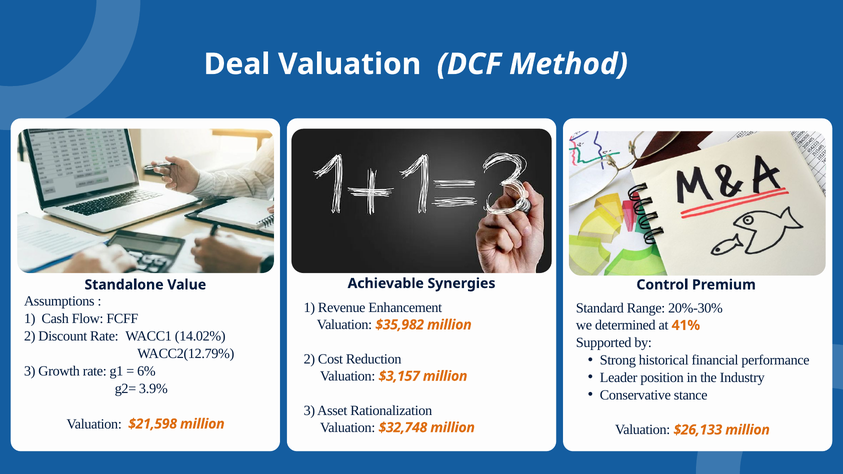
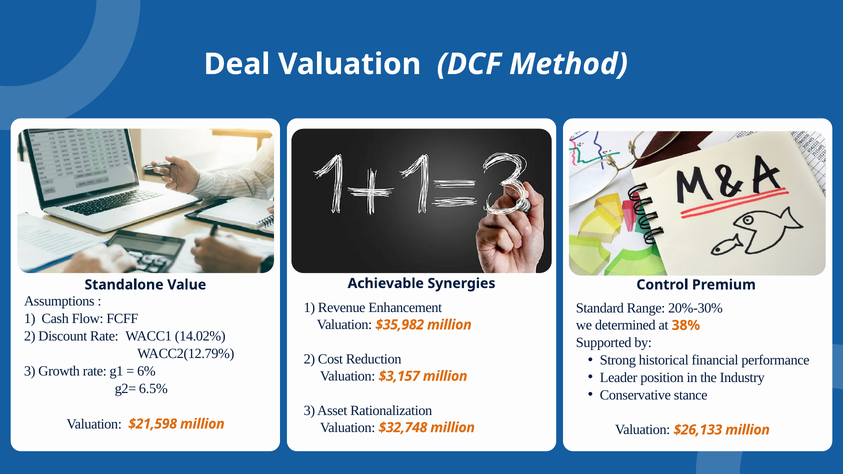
41%: 41% -> 38%
3.9%: 3.9% -> 6.5%
